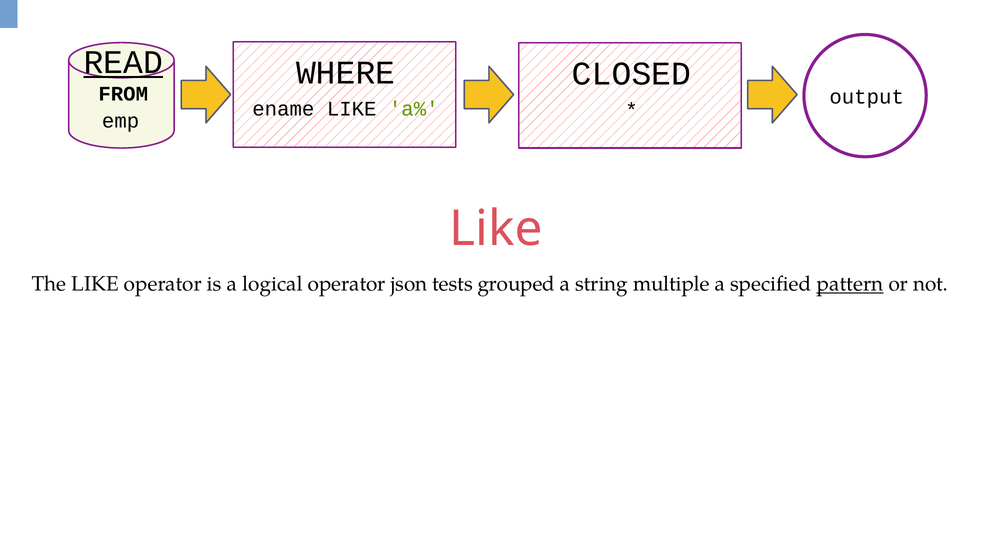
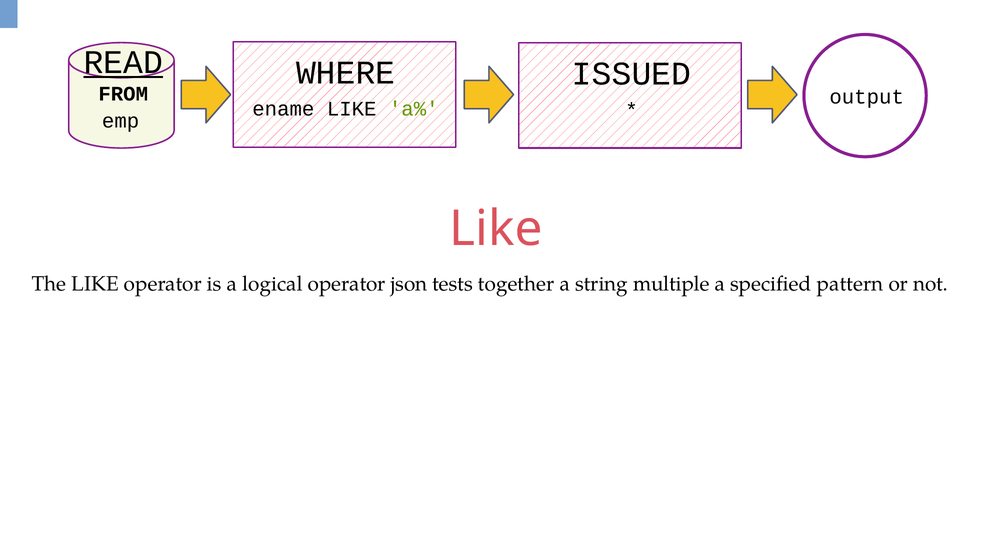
CLOSED: CLOSED -> ISSUED
grouped: grouped -> together
pattern underline: present -> none
